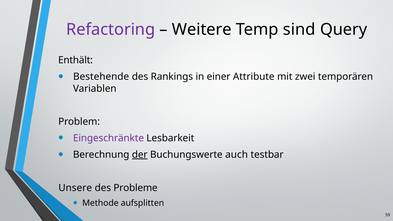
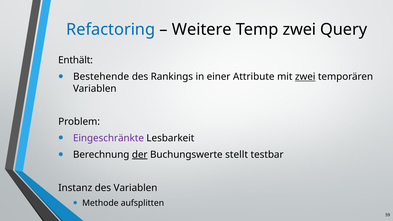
Refactoring colour: purple -> blue
Temp sind: sind -> zwei
zwei at (305, 77) underline: none -> present
auch: auch -> stellt
Unsere: Unsere -> Instanz
des Probleme: Probleme -> Variablen
